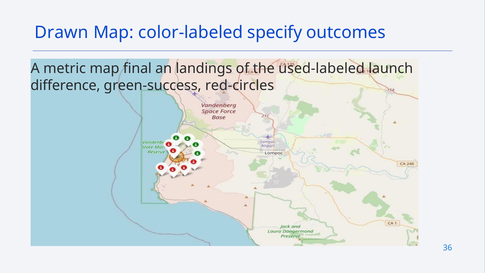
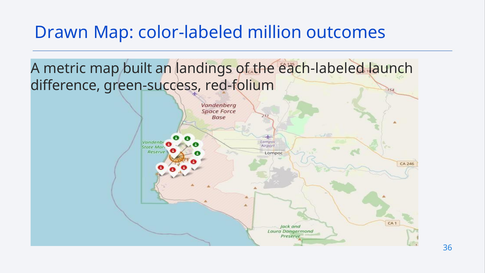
specify: specify -> million
final: final -> built
used-labeled: used-labeled -> each-labeled
red-circles: red-circles -> red-folium
